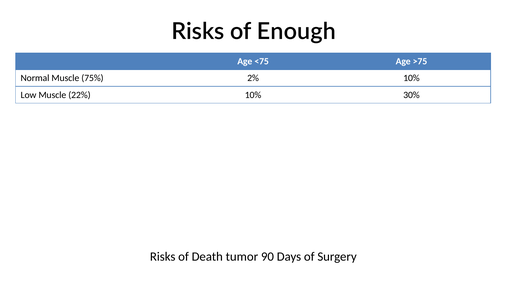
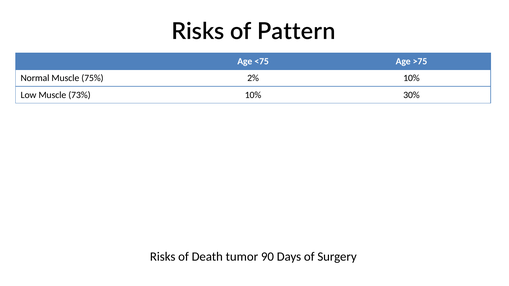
Enough: Enough -> Pattern
22%: 22% -> 73%
